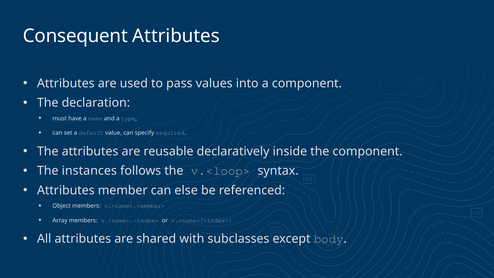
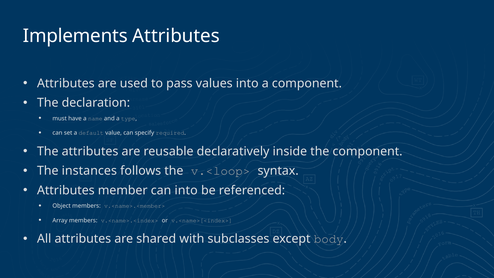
Consequent: Consequent -> Implements
can else: else -> into
